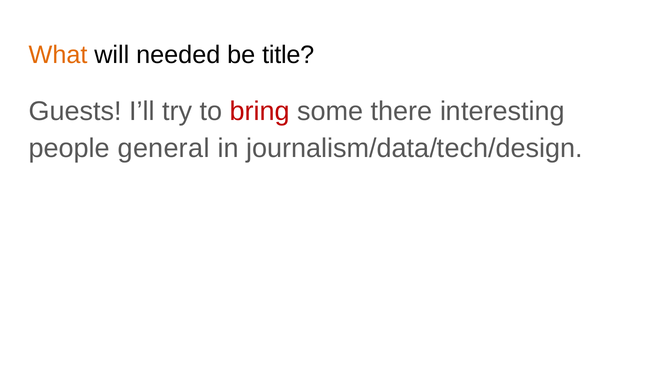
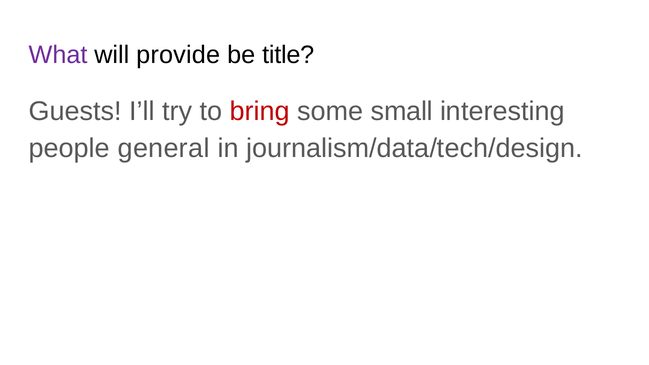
What colour: orange -> purple
needed: needed -> provide
there: there -> small
